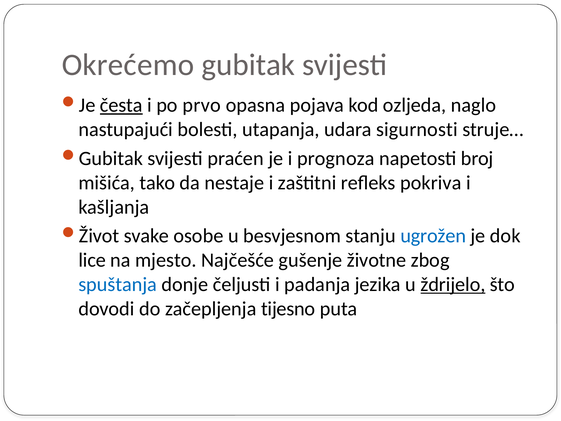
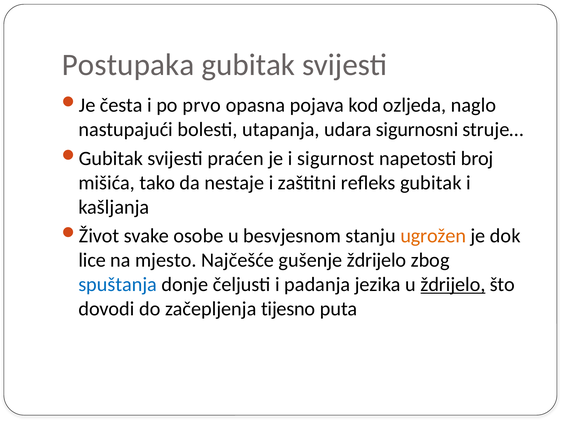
Okrećemo: Okrećemo -> Postupaka
česta underline: present -> none
sigurnosti: sigurnosti -> sigurnosni
prognoza: prognoza -> sigurnost
refleks pokriva: pokriva -> gubitak
ugrožen colour: blue -> orange
gušenje životne: životne -> ždrijelo
